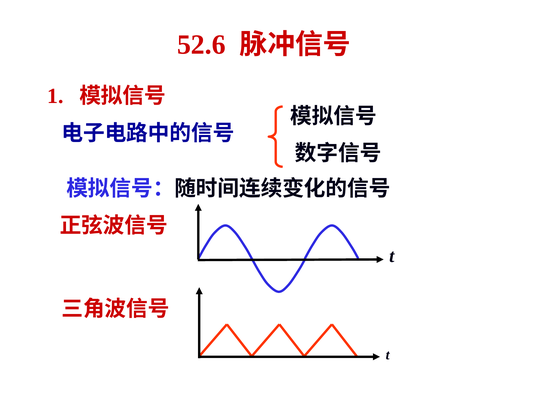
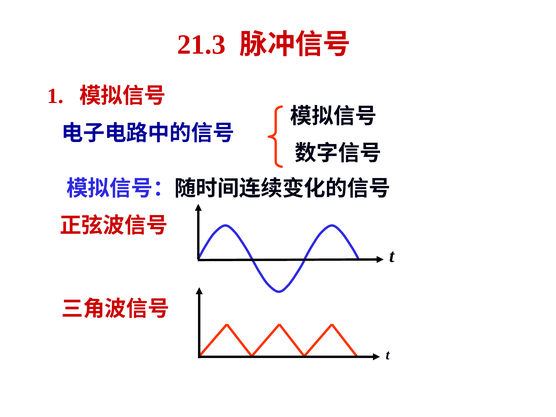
52.6: 52.6 -> 21.3
